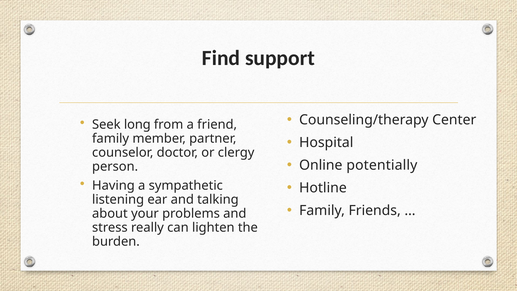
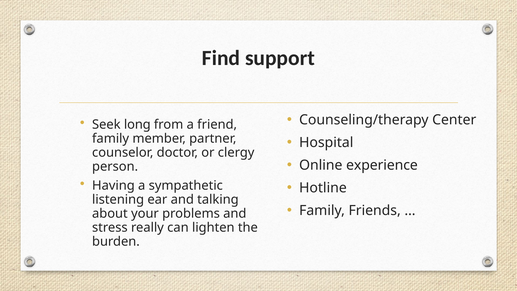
potentially: potentially -> experience
